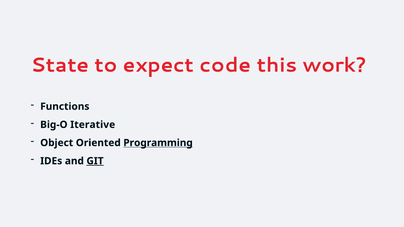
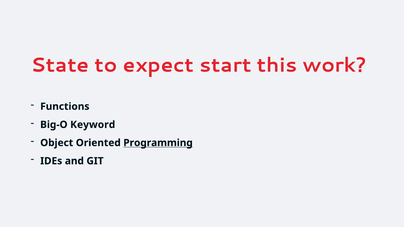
code: code -> start
Iterative: Iterative -> Keyword
GIT underline: present -> none
